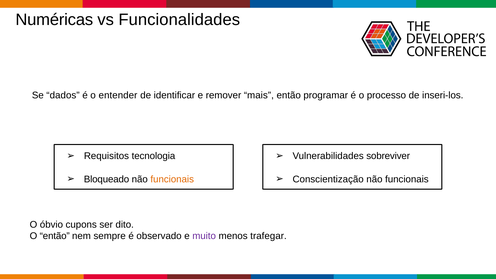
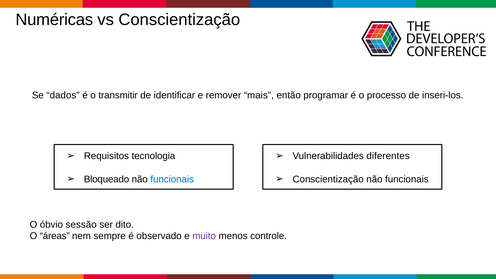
vs Funcionalidades: Funcionalidades -> Conscientização
entender: entender -> transmitir
sobreviver: sobreviver -> diferentes
funcionais at (172, 179) colour: orange -> blue
cupons: cupons -> sessão
O então: então -> áreas
trafegar: trafegar -> controle
